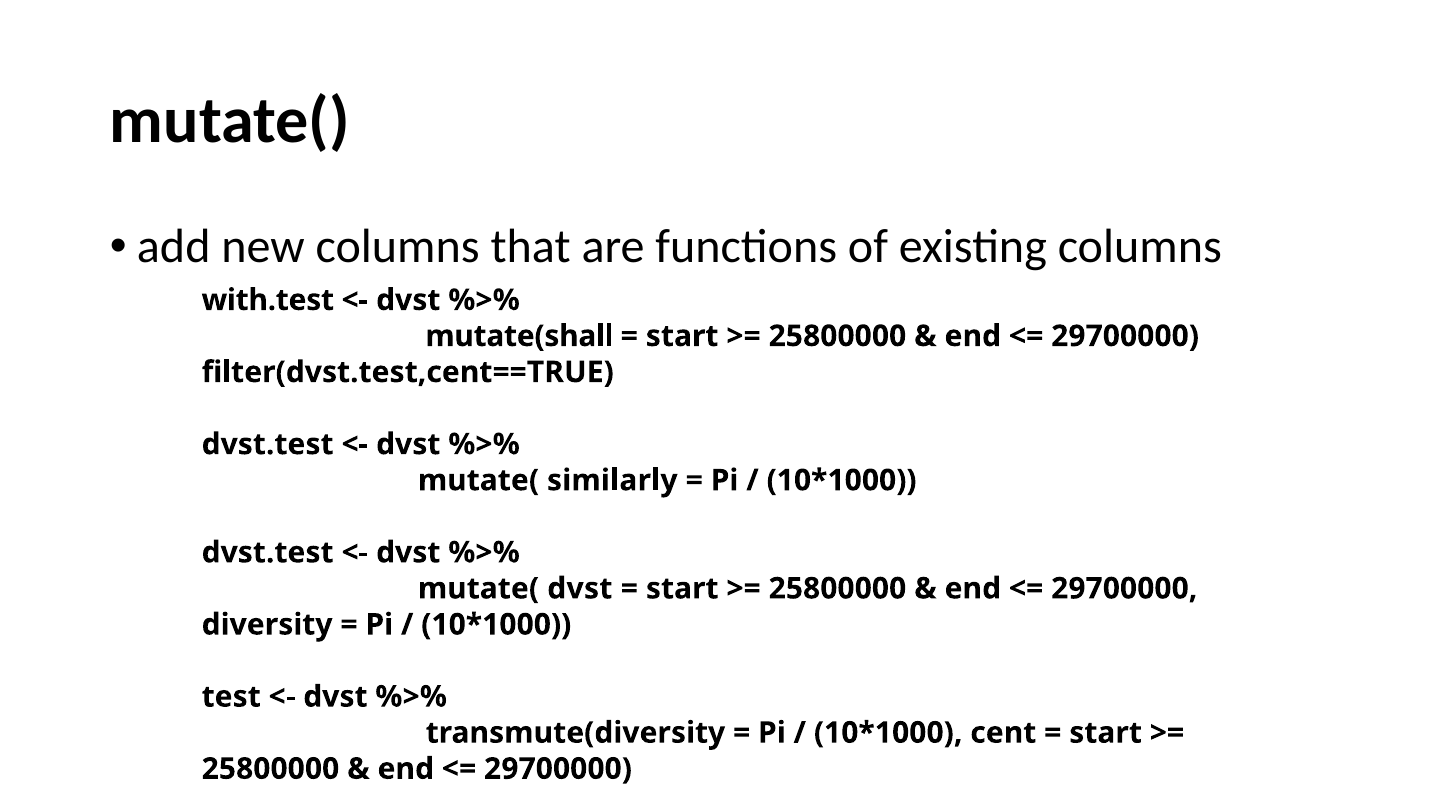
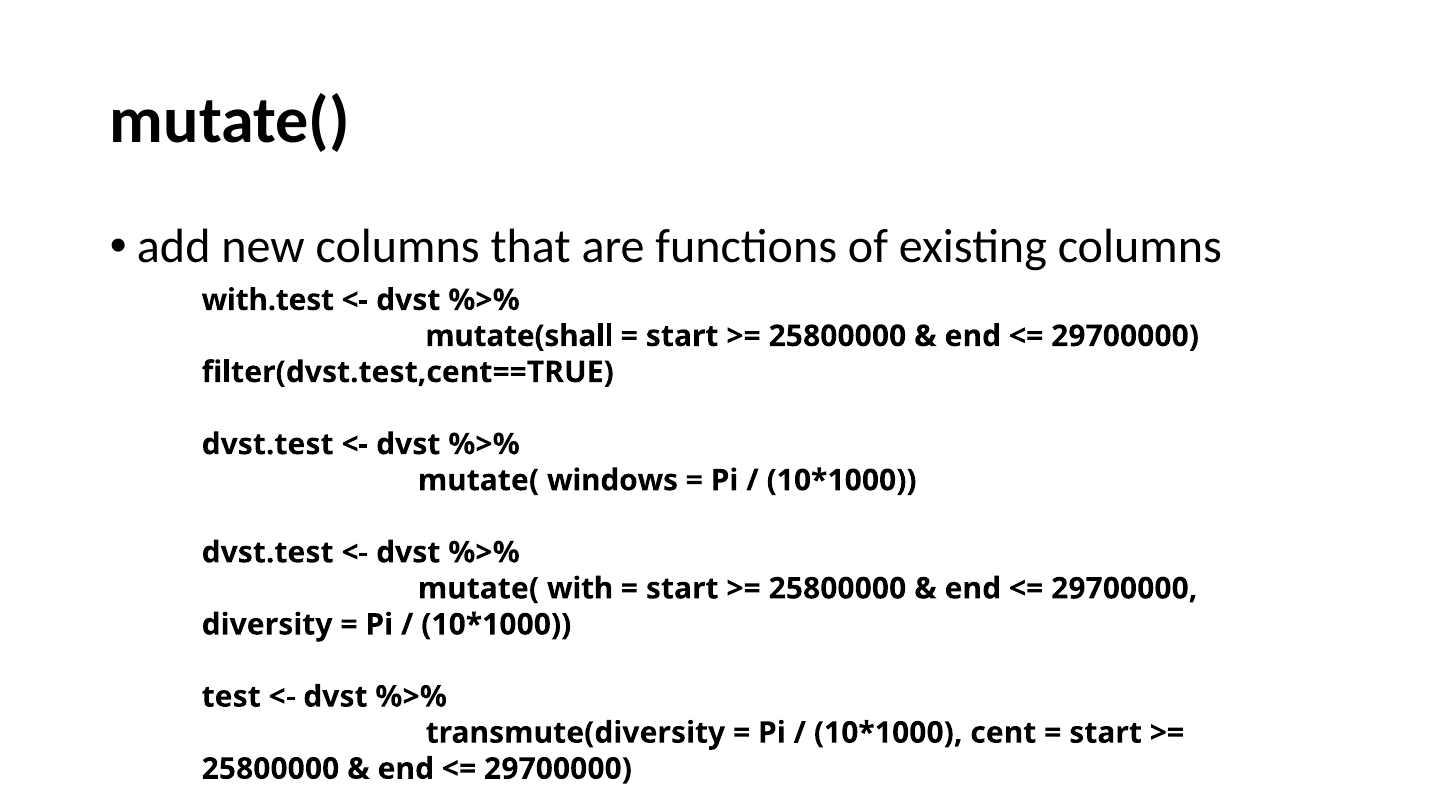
similarly: similarly -> windows
mutate( dvst: dvst -> with
